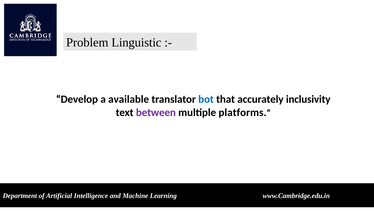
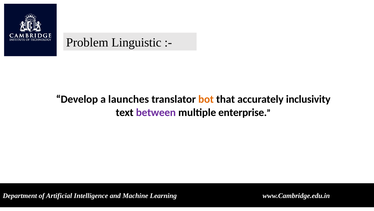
available: available -> launches
bot colour: blue -> orange
platforms: platforms -> enterprise
